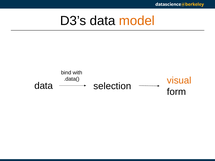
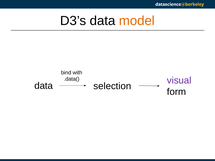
visual colour: orange -> purple
